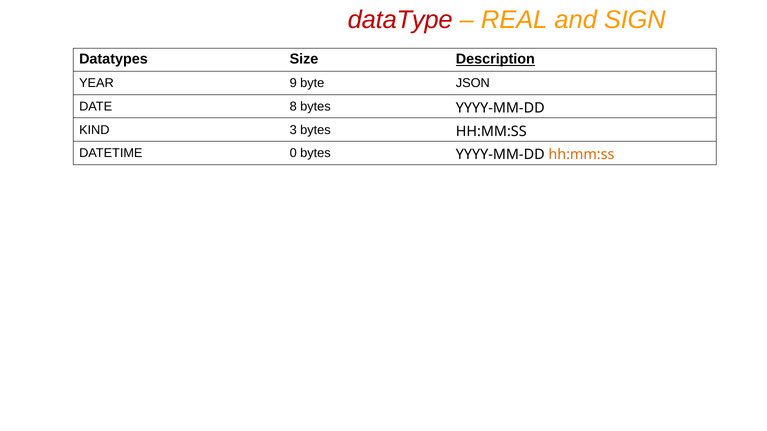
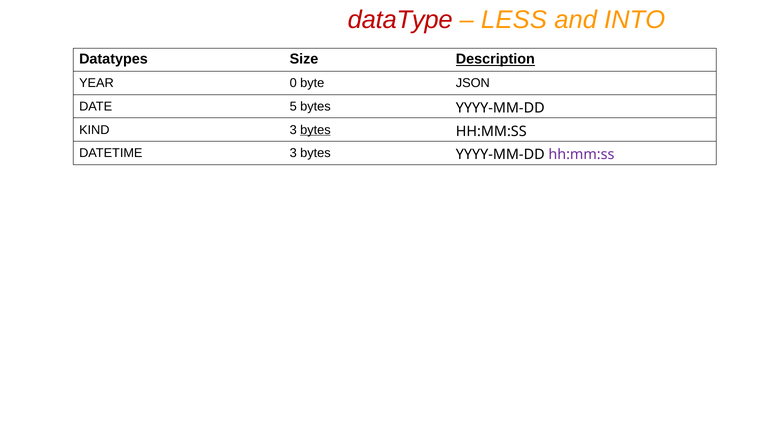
REAL: REAL -> LESS
SIGN: SIGN -> INTO
9: 9 -> 0
8: 8 -> 5
bytes at (315, 130) underline: none -> present
DATETIME 0: 0 -> 3
hh:mm:ss at (581, 155) colour: orange -> purple
